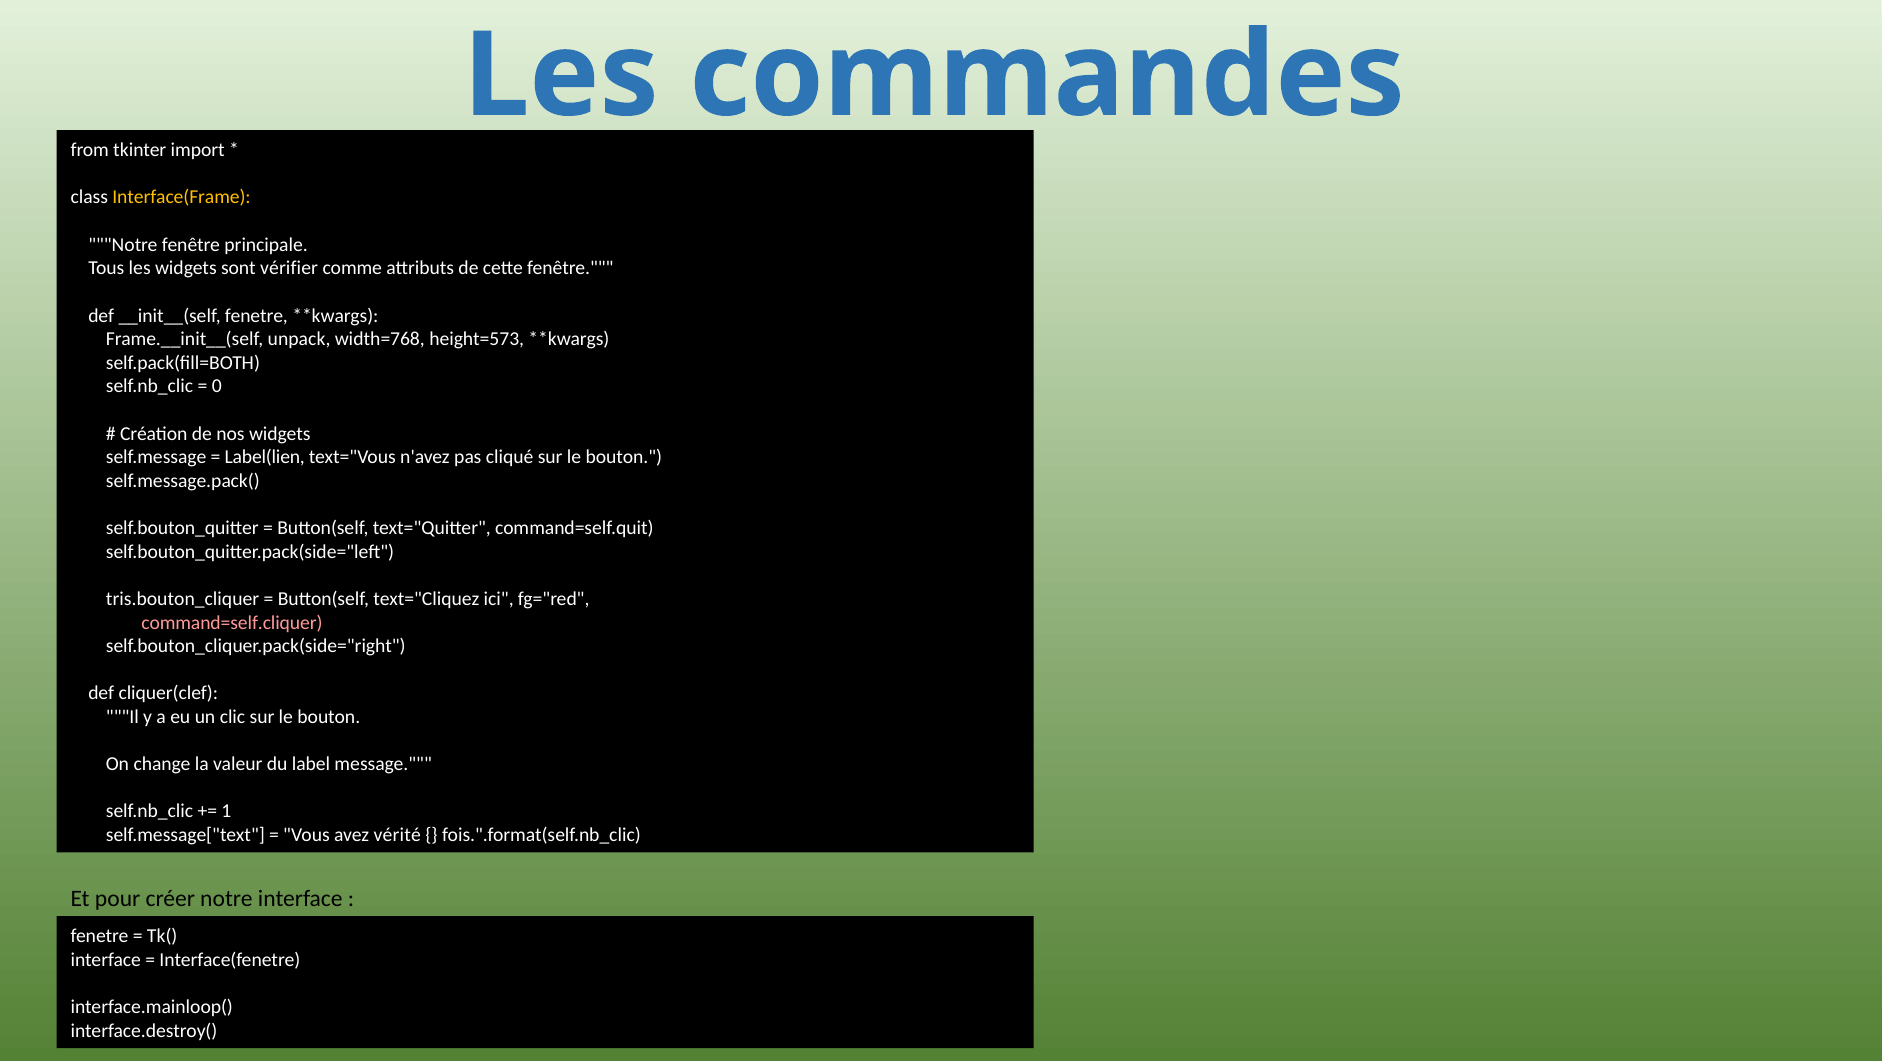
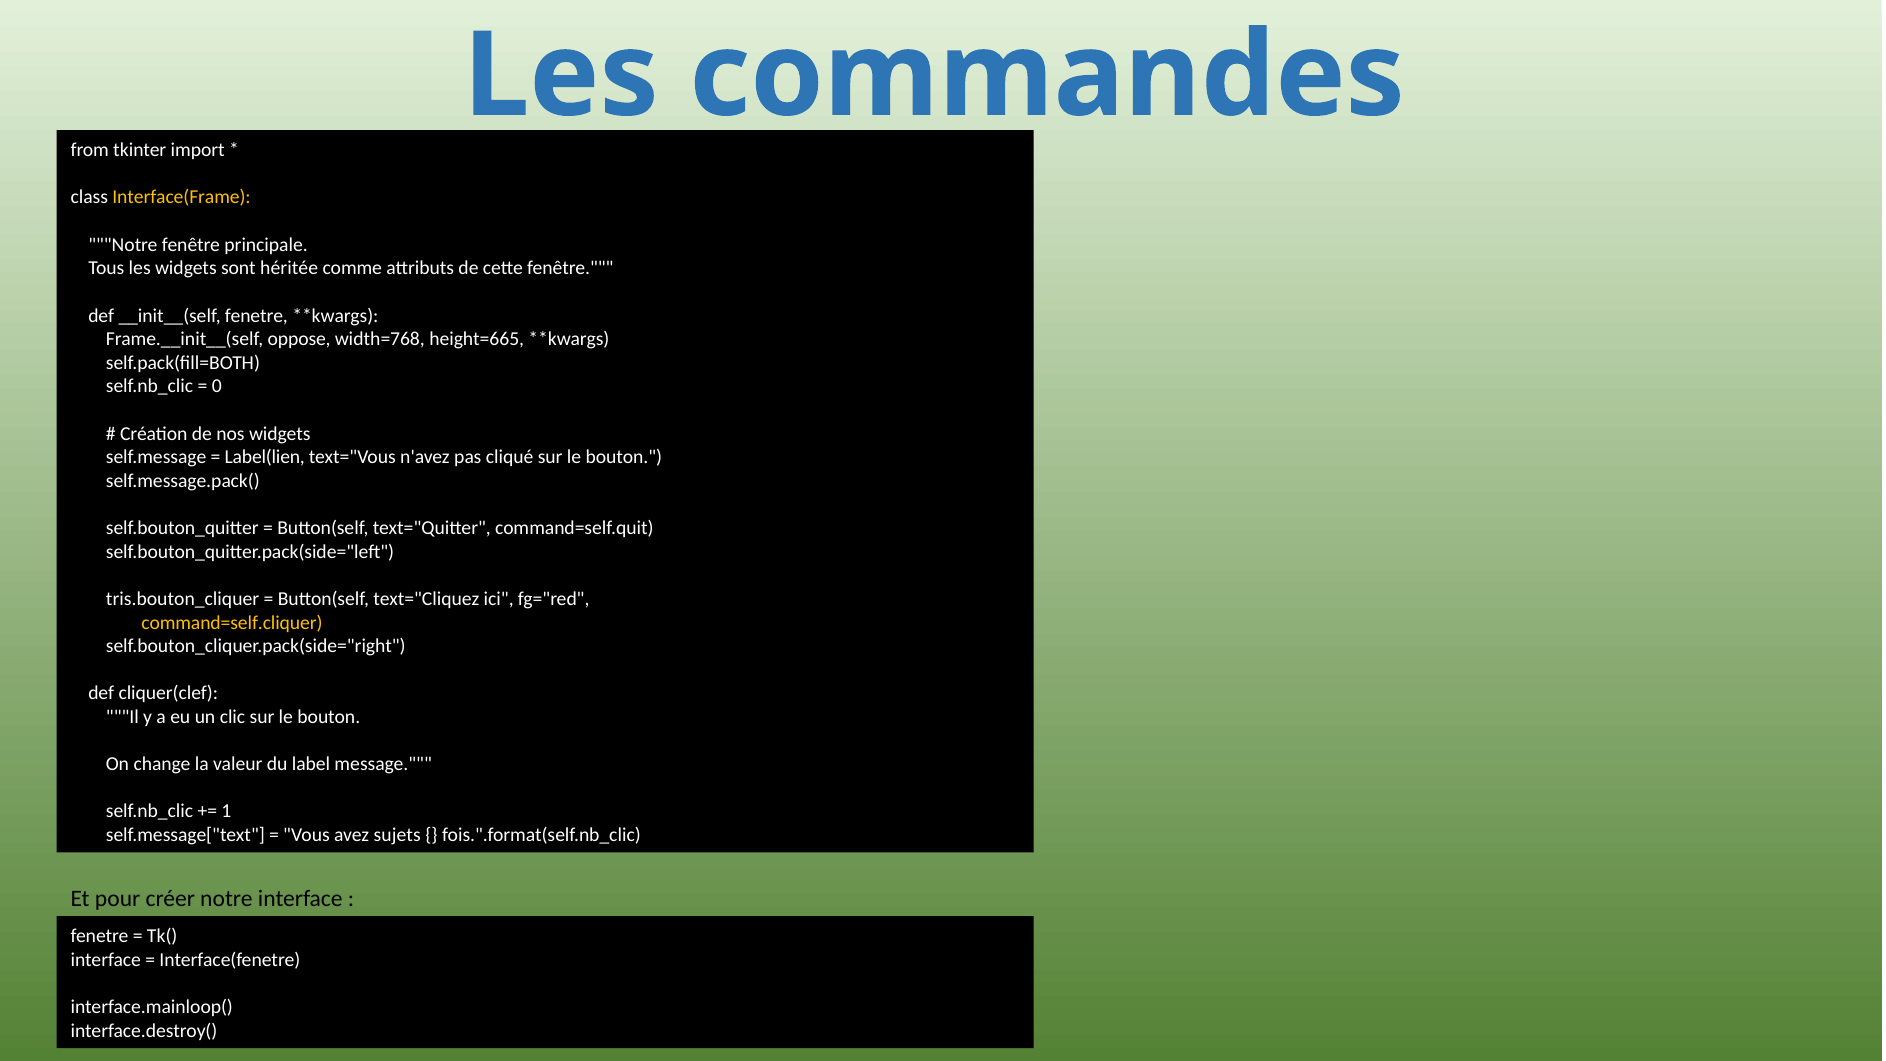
vérifier: vérifier -> héritée
unpack: unpack -> oppose
height=573: height=573 -> height=665
command=self.cliquer colour: pink -> yellow
vérité: vérité -> sujets
